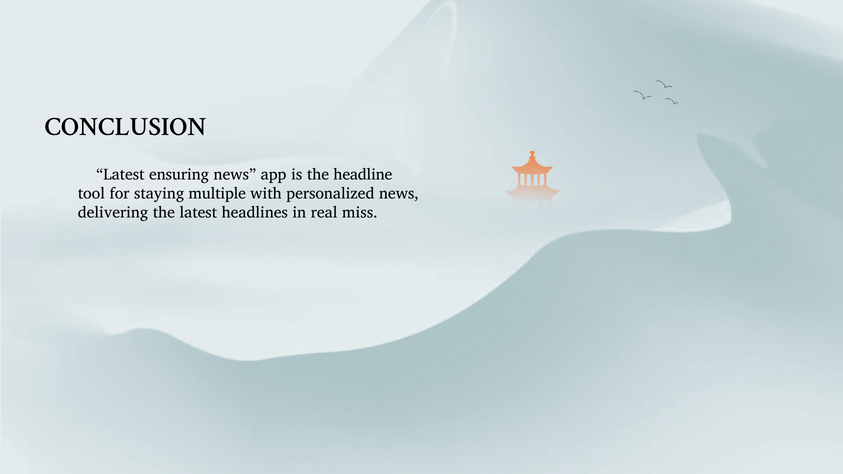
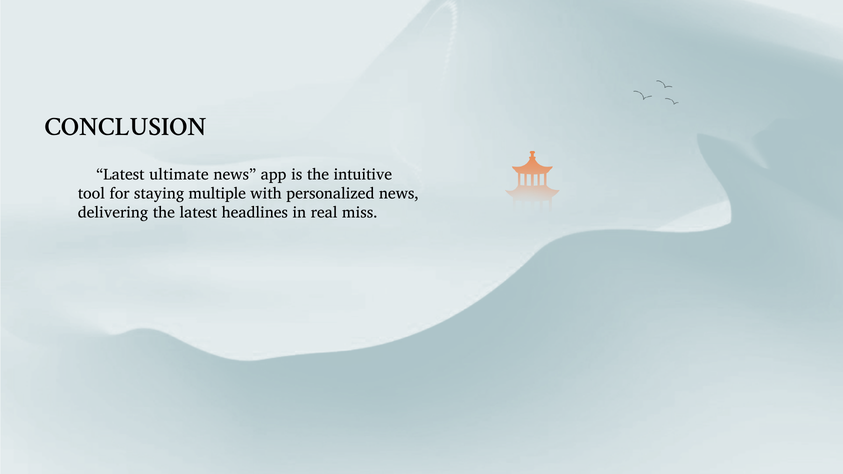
ensuring: ensuring -> ultimate
headline: headline -> intuitive
